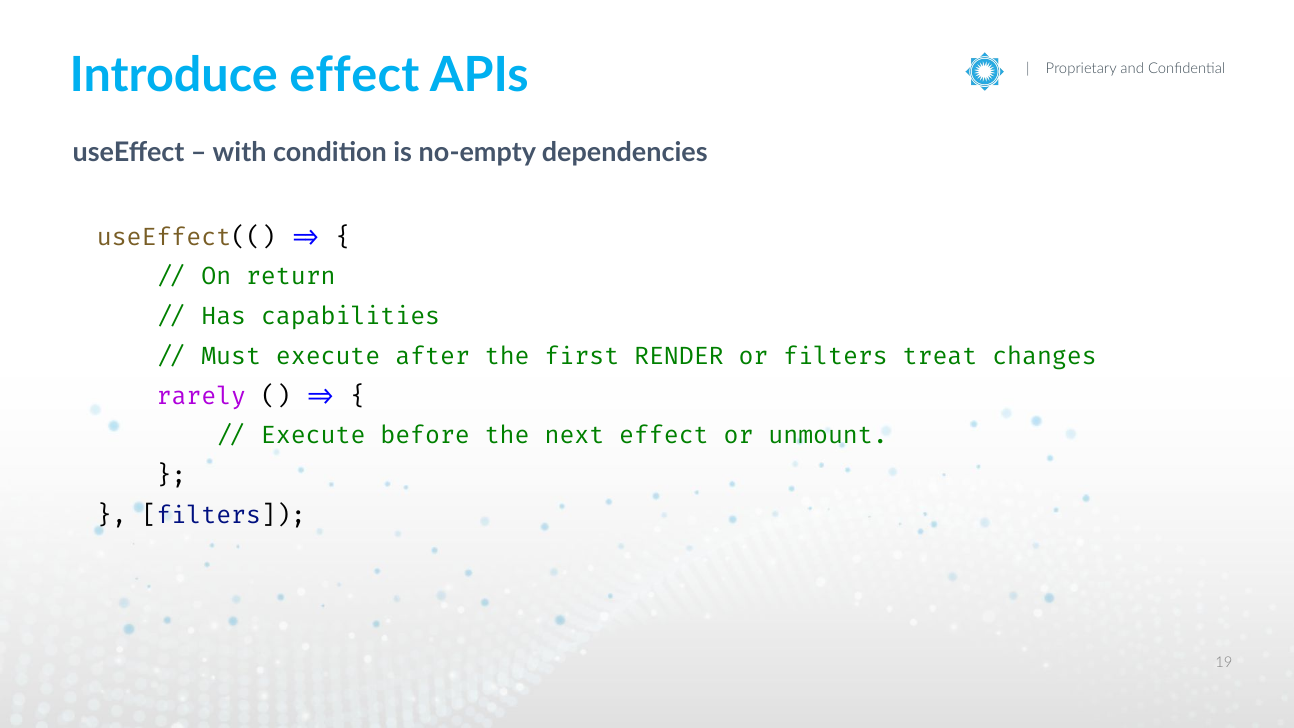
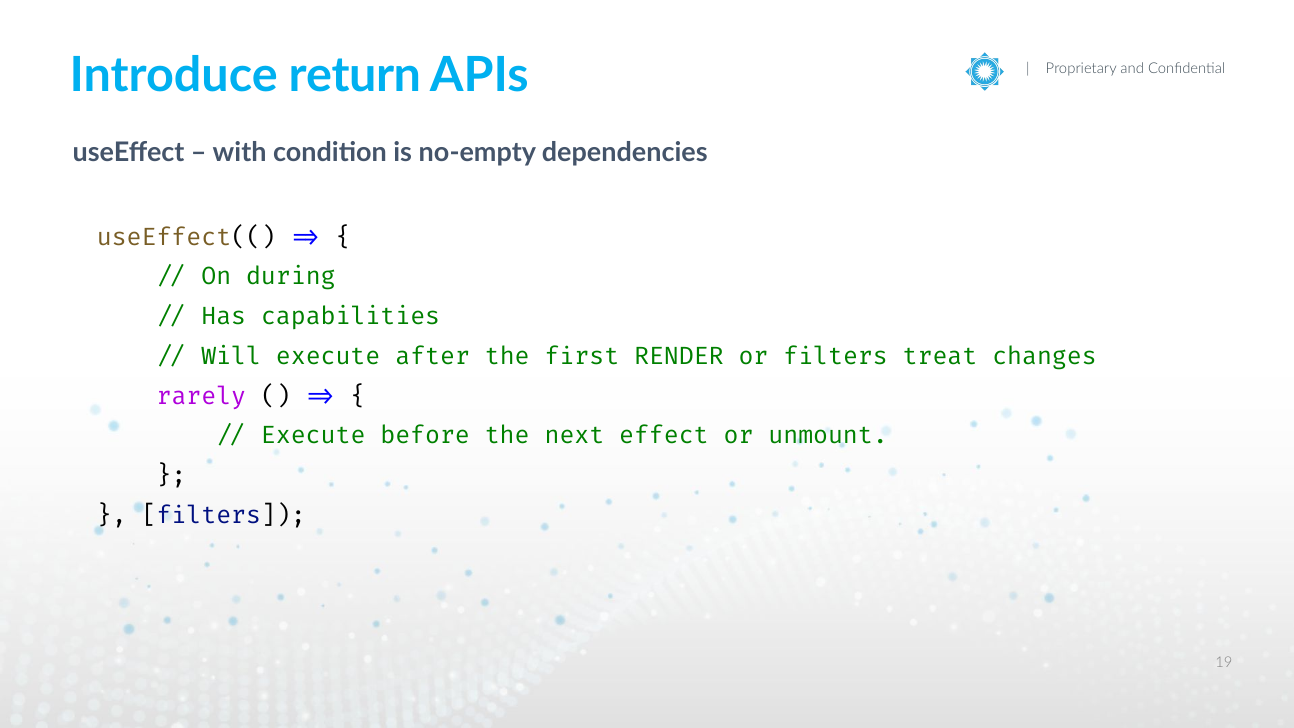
Introduce effect: effect -> return
return: return -> during
Must: Must -> Will
